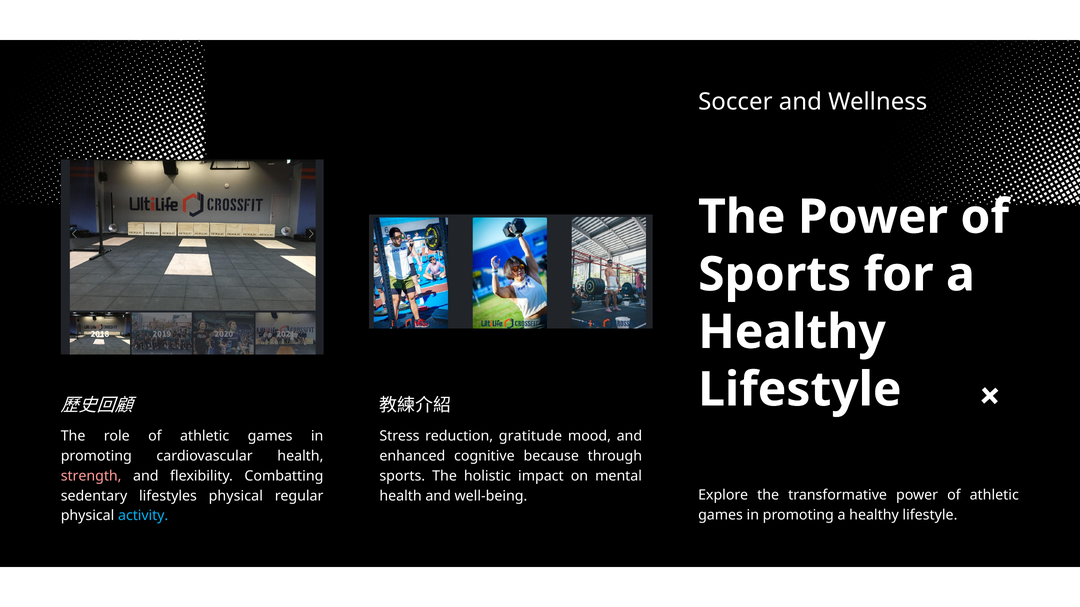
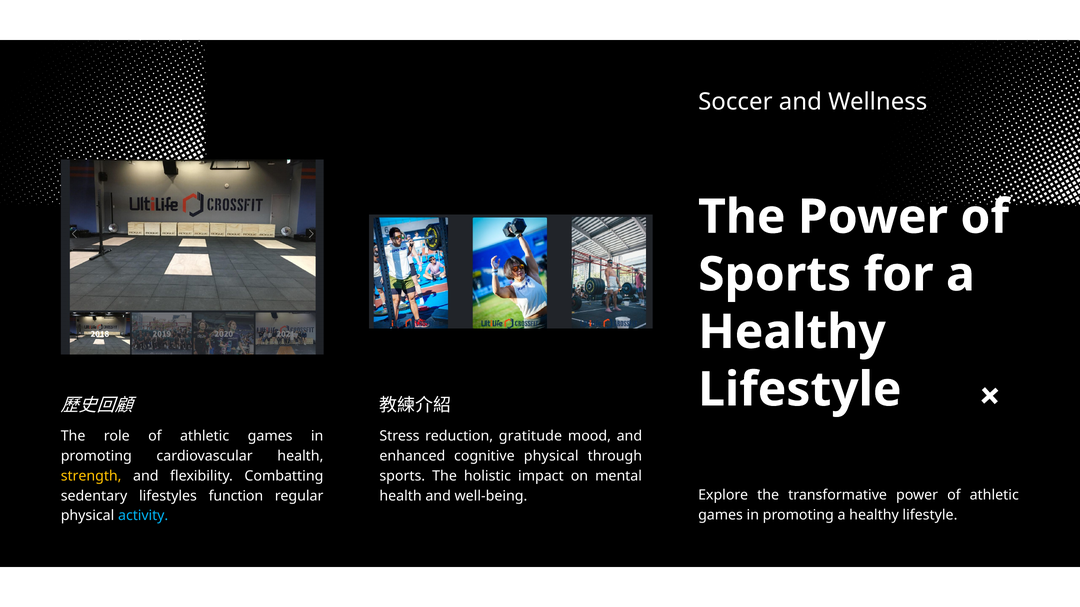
cognitive because: because -> physical
strength colour: pink -> yellow
lifestyles physical: physical -> function
